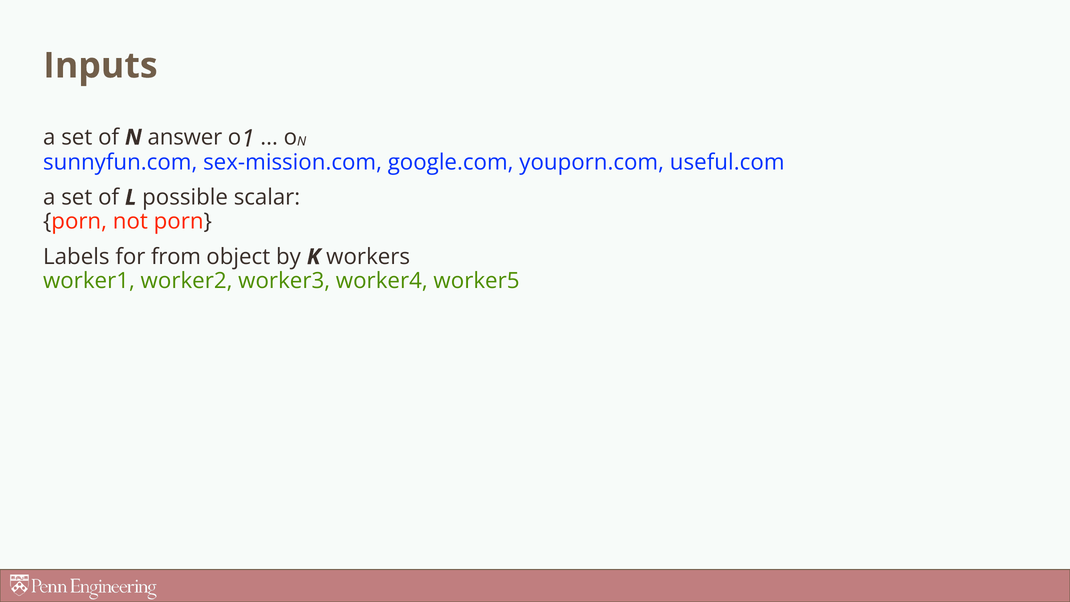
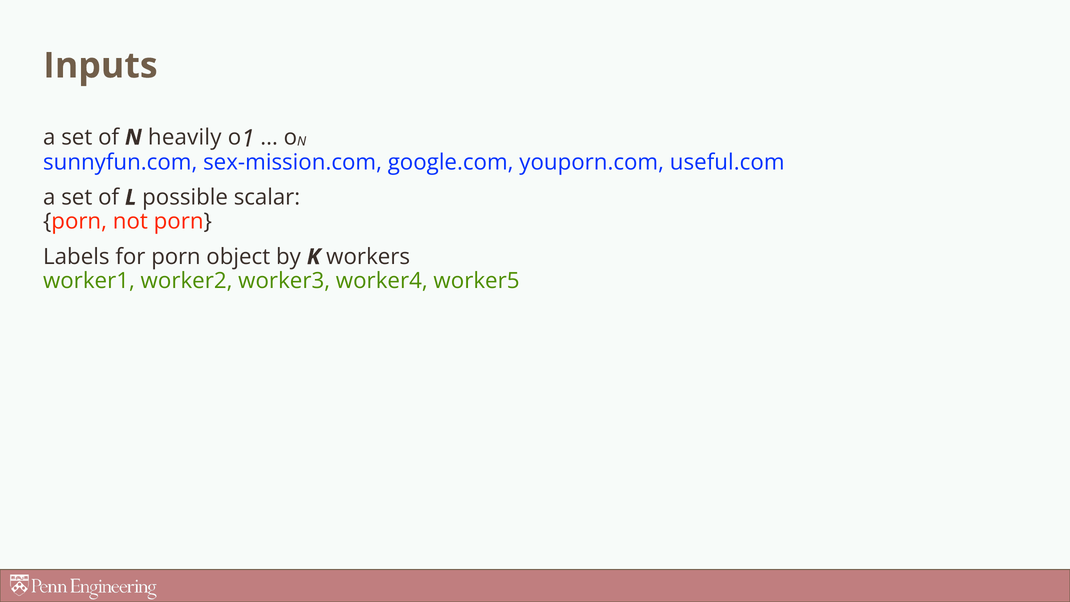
answer: answer -> heavily
for from: from -> porn
